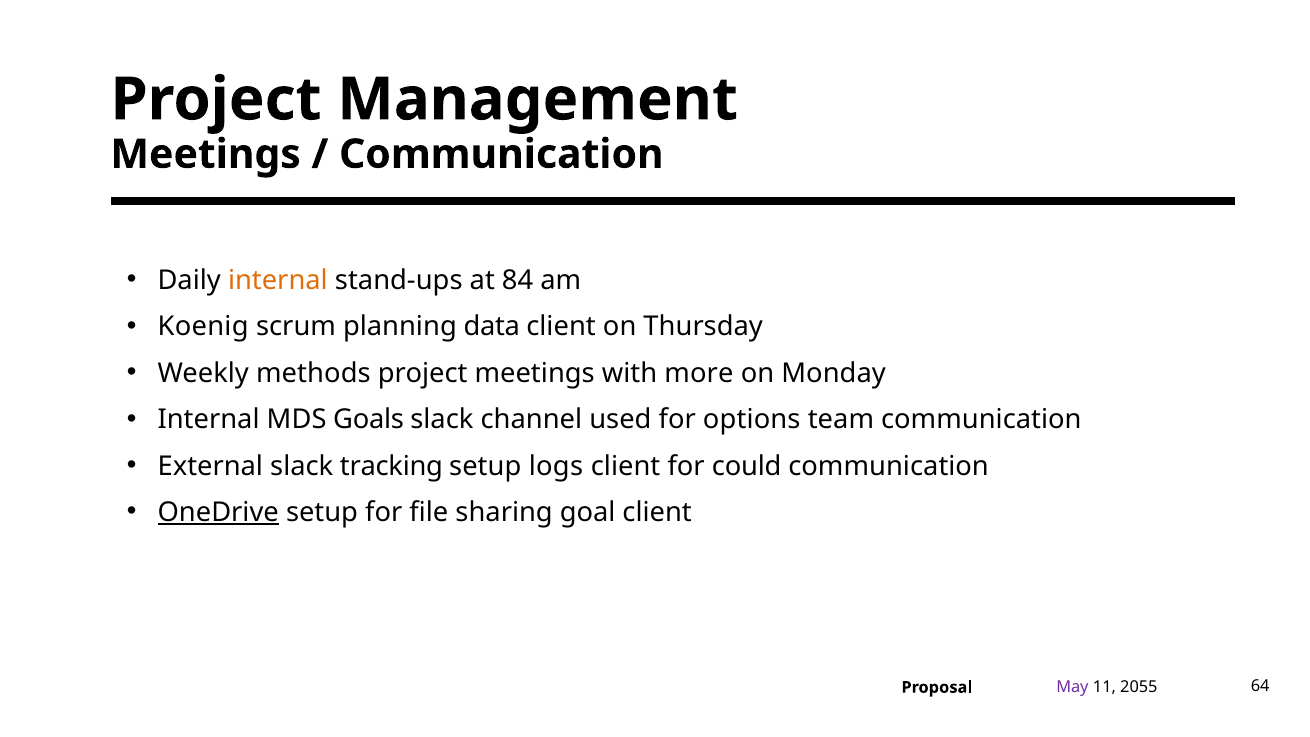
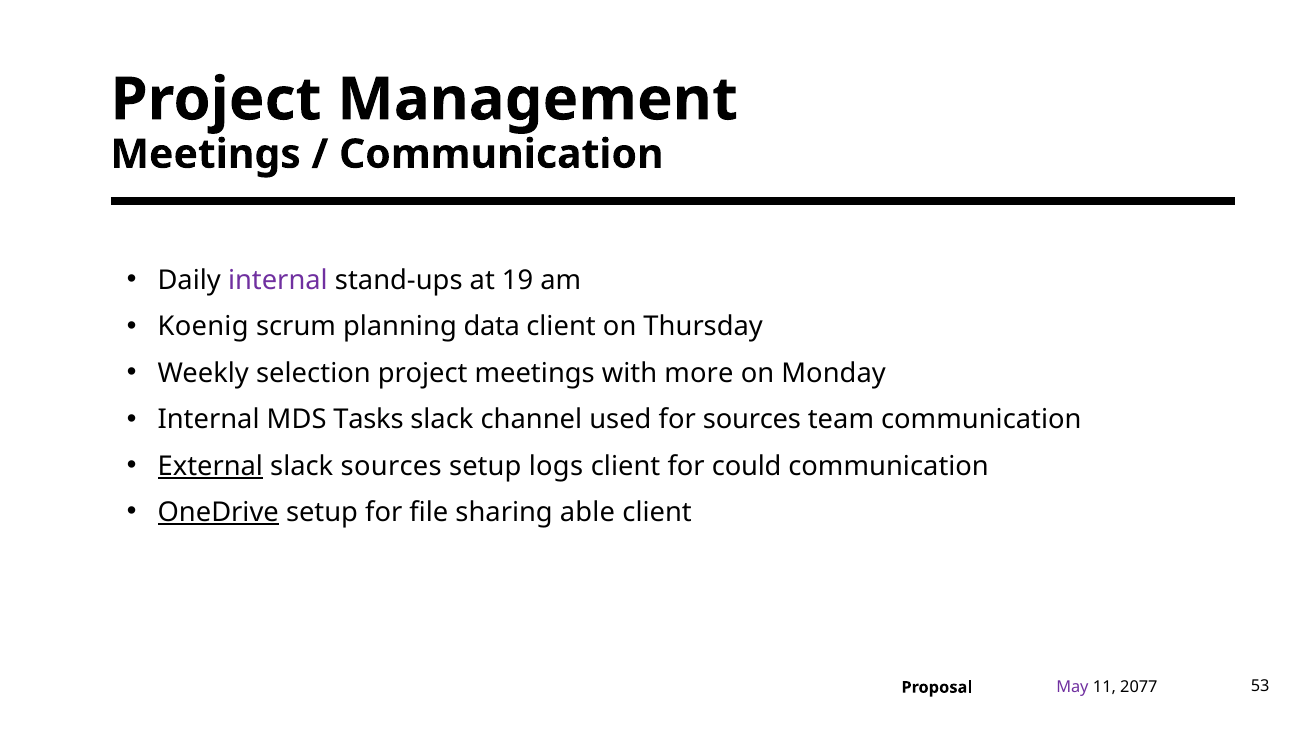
internal at (278, 280) colour: orange -> purple
84: 84 -> 19
methods: methods -> selection
Goals: Goals -> Tasks
for options: options -> sources
External underline: none -> present
slack tracking: tracking -> sources
goal: goal -> able
2055: 2055 -> 2077
64: 64 -> 53
